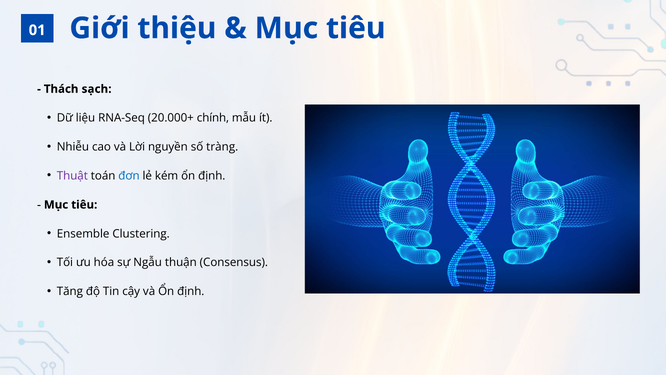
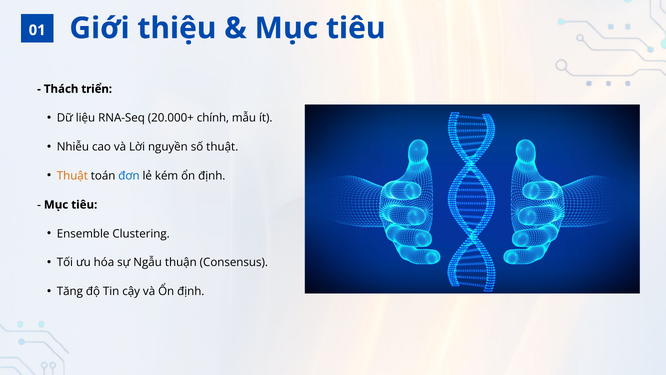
sạch: sạch -> triển
số tràng: tràng -> thuật
Thuật at (72, 176) colour: purple -> orange
